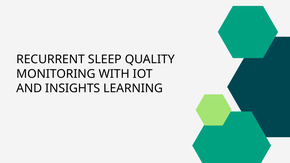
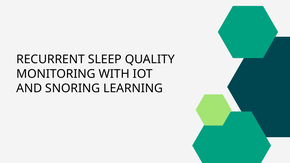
INSIGHTS: INSIGHTS -> SNORING
